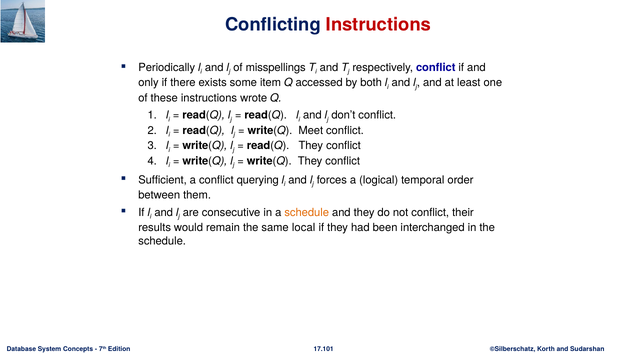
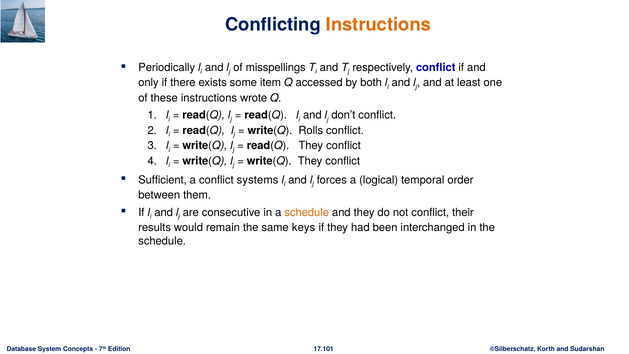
Instructions at (378, 25) colour: red -> orange
Meet: Meet -> Rolls
querying: querying -> systems
local: local -> keys
